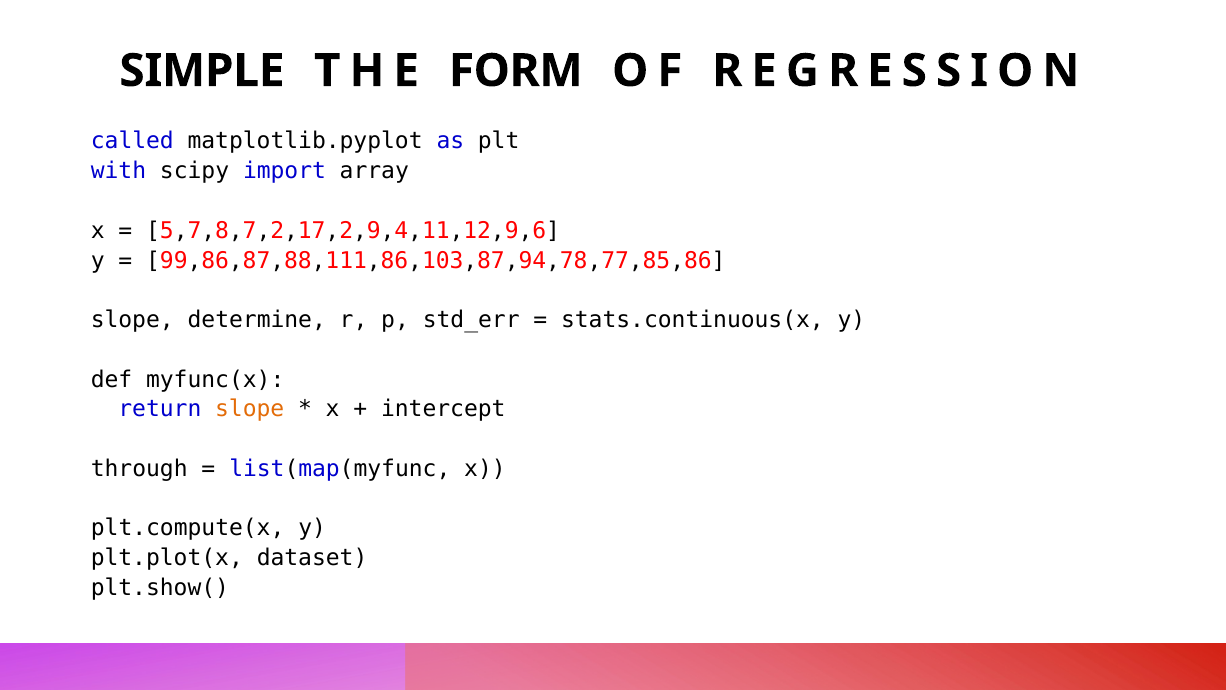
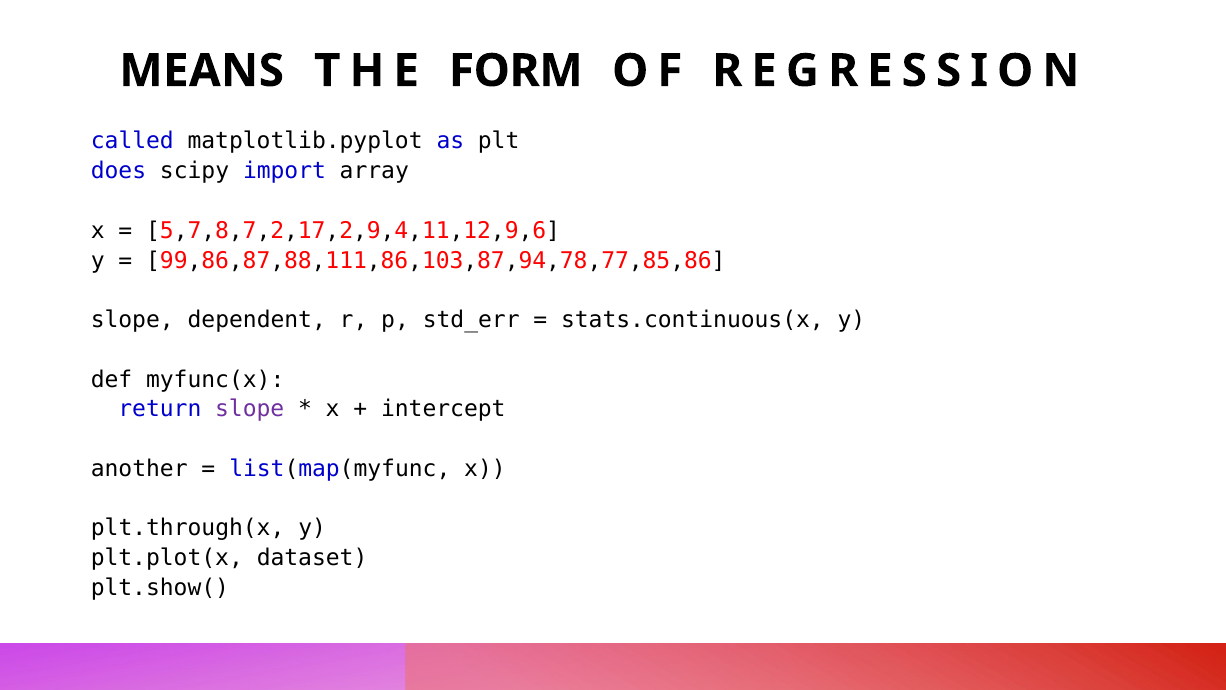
SIMPLE: SIMPLE -> MEANS
with: with -> does
determine: determine -> dependent
slope at (250, 409) colour: orange -> purple
through: through -> another
plt.compute(x: plt.compute(x -> plt.through(x
